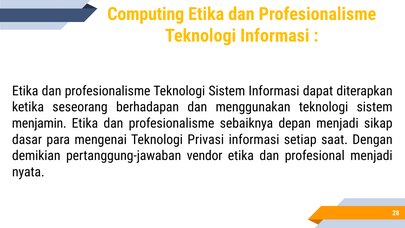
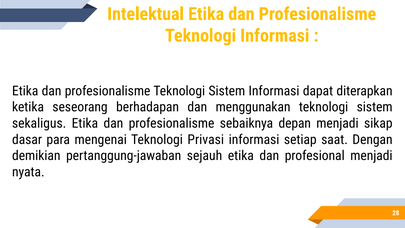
Computing: Computing -> Intelektual
menjamin: menjamin -> sekaligus
vendor: vendor -> sejauh
